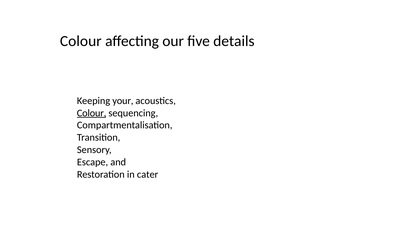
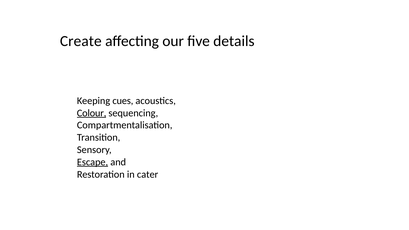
Colour at (81, 41): Colour -> Create
your: your -> cues
Escape underline: none -> present
